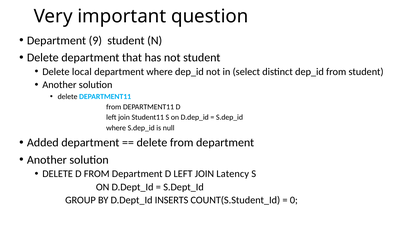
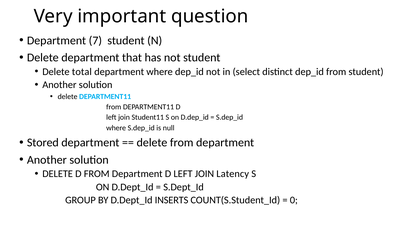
9: 9 -> 7
local: local -> total
Added: Added -> Stored
